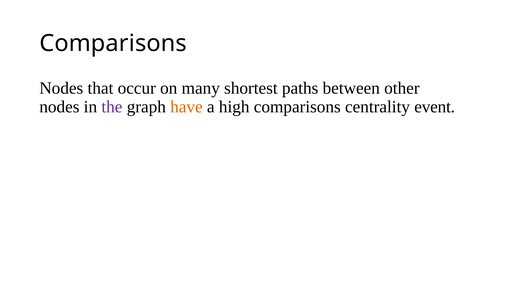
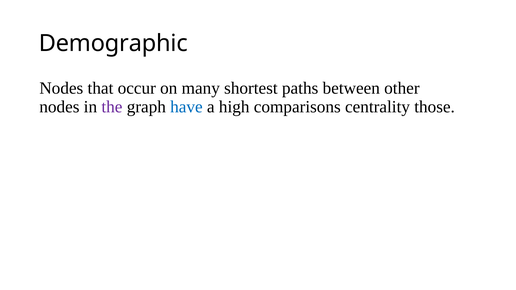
Comparisons at (113, 43): Comparisons -> Demographic
have colour: orange -> blue
event: event -> those
